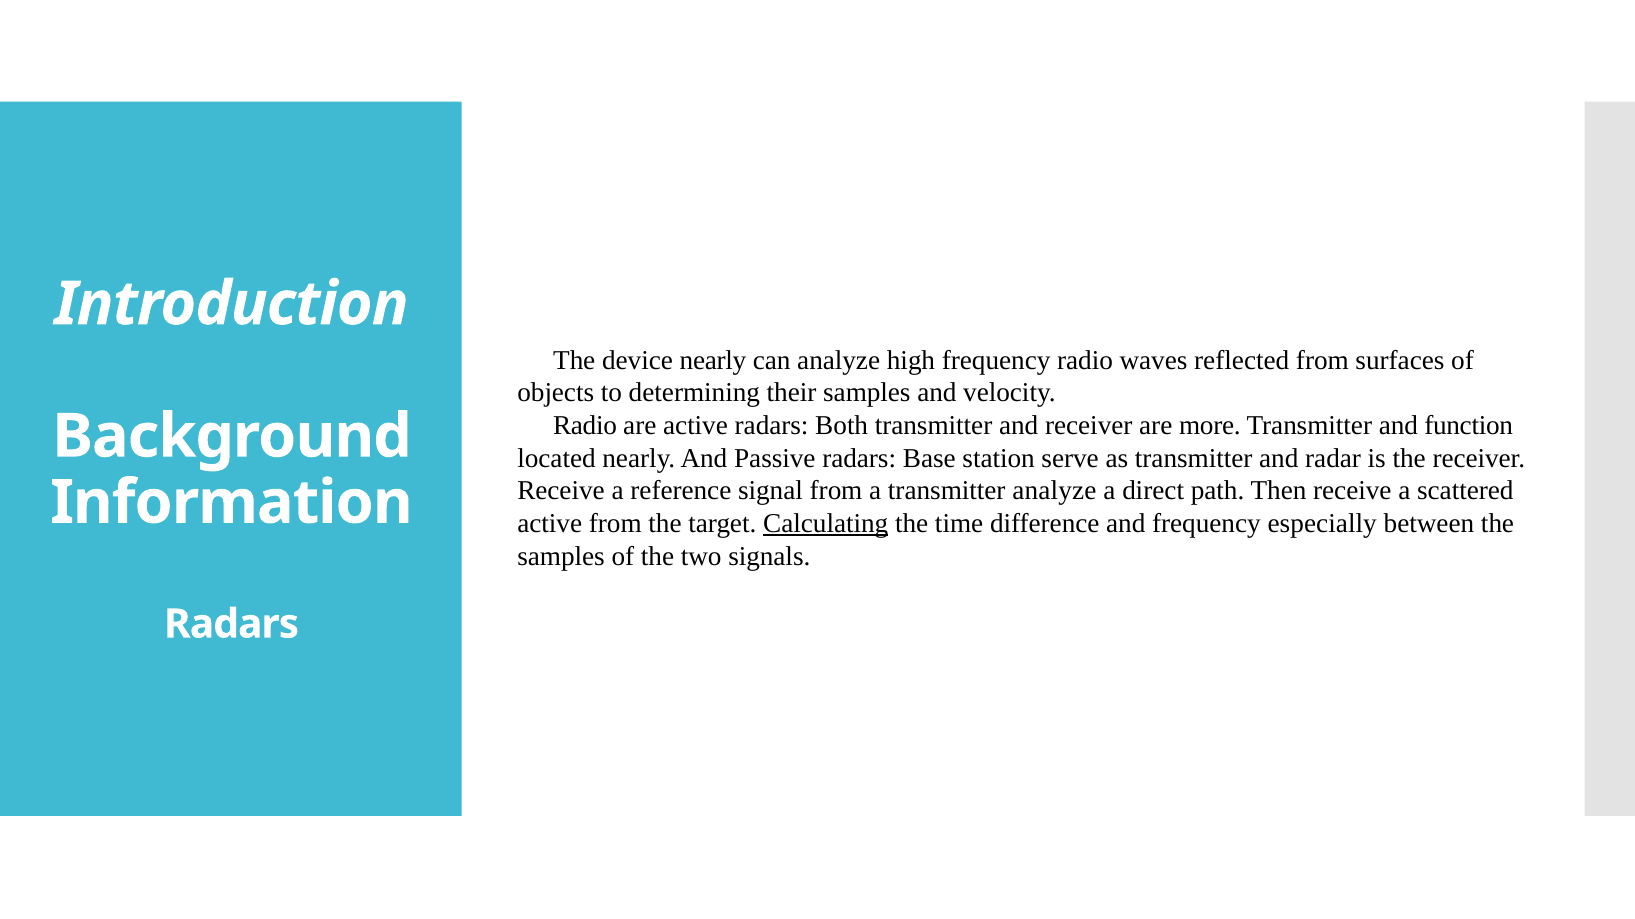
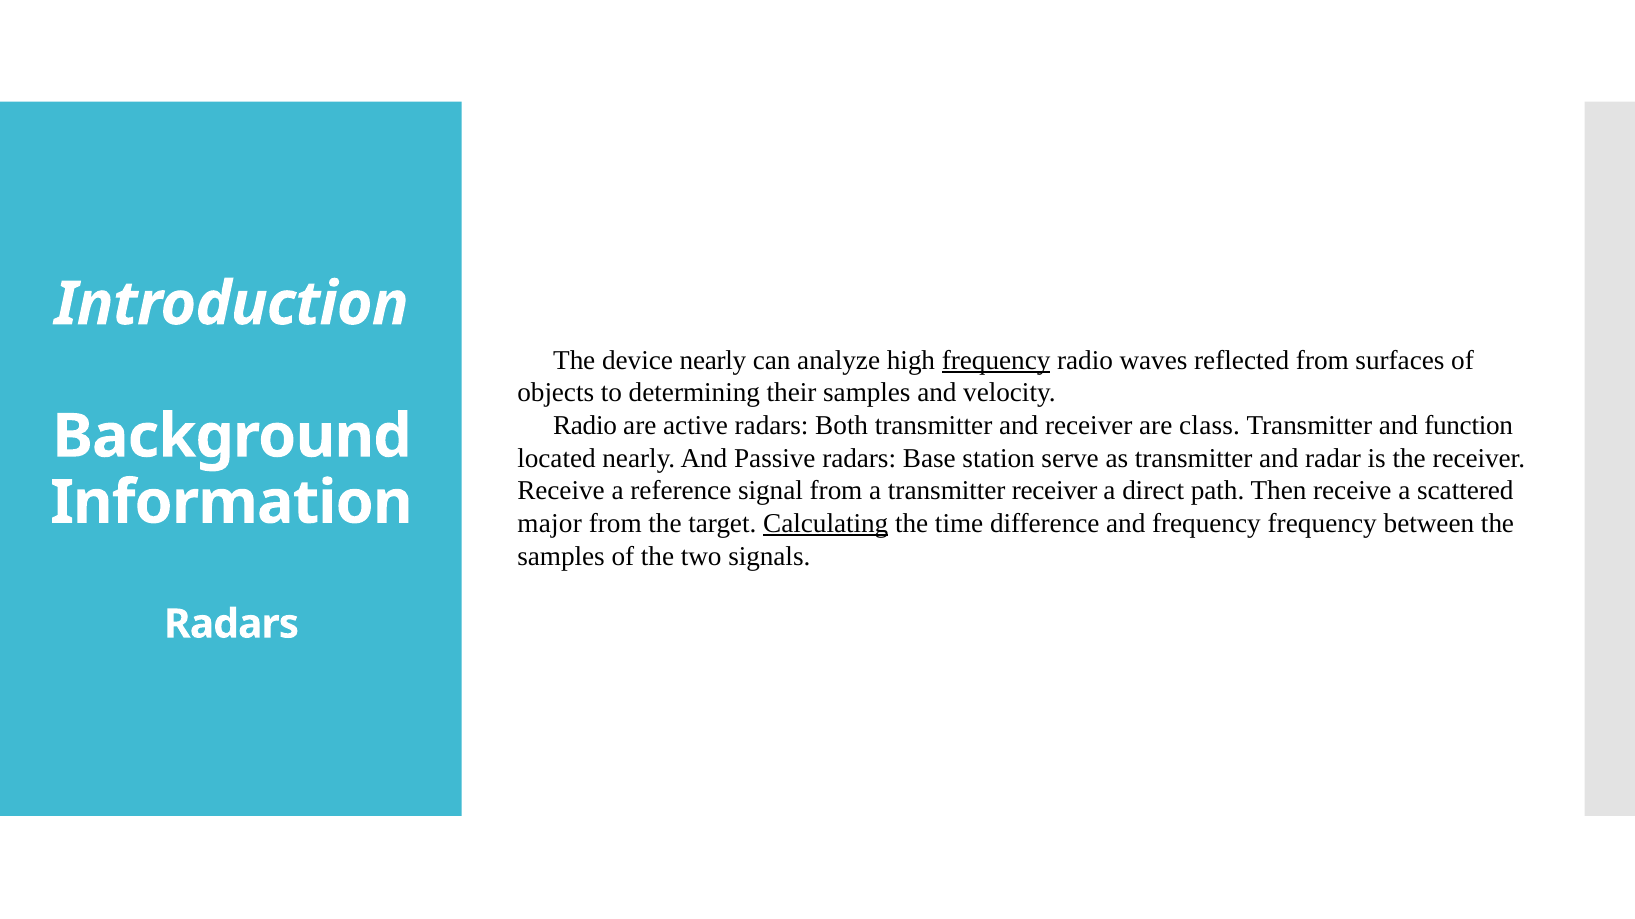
frequency at (996, 360) underline: none -> present
more: more -> class
transmitter analyze: analyze -> receiver
active at (550, 524): active -> major
frequency especially: especially -> frequency
